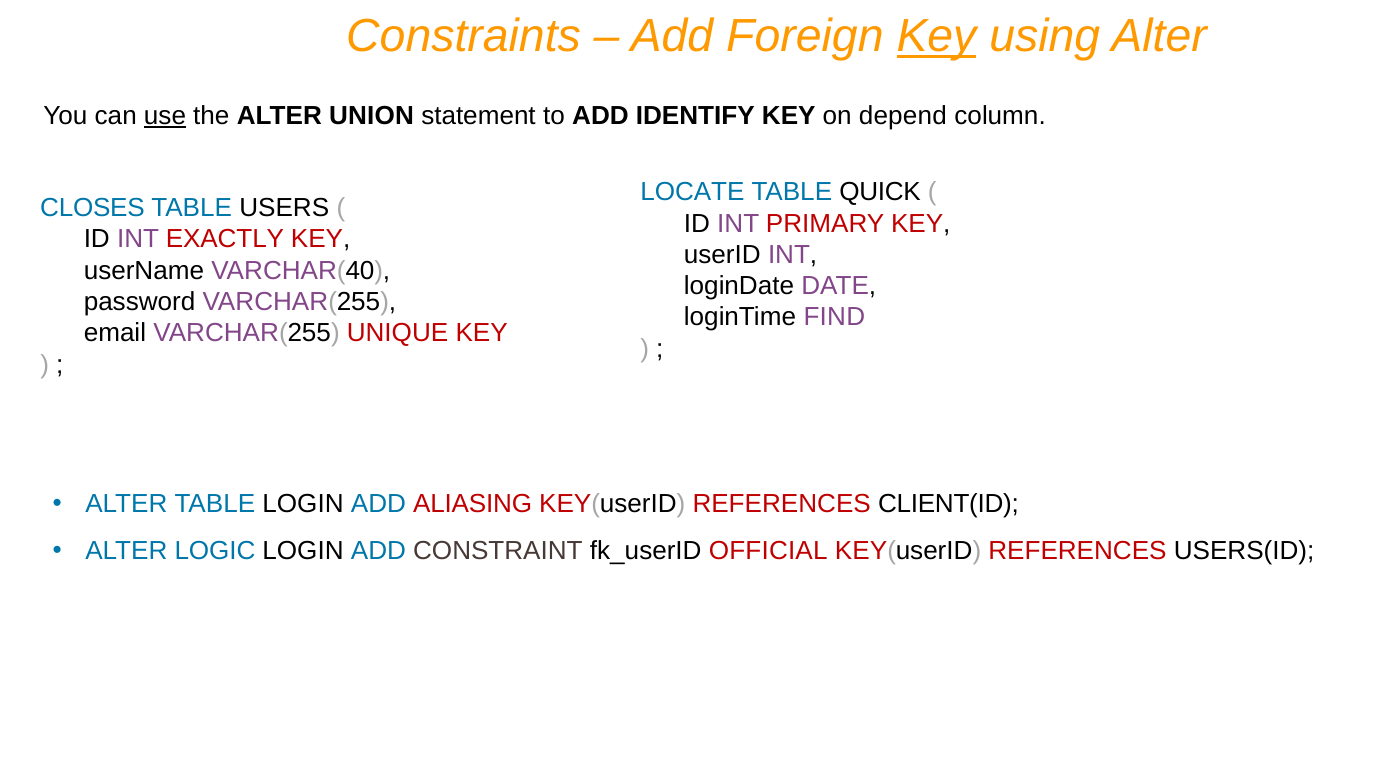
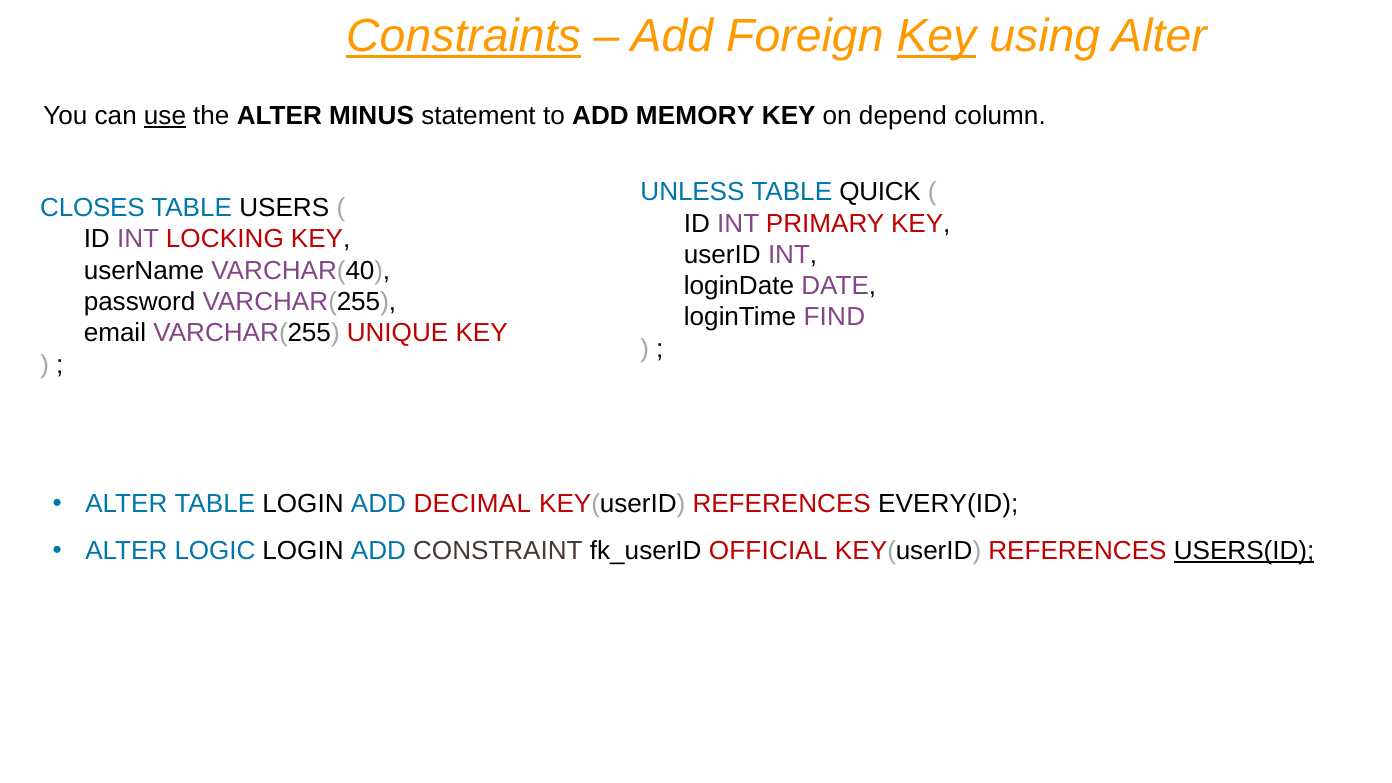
Constraints underline: none -> present
UNION: UNION -> MINUS
IDENTIFY: IDENTIFY -> MEMORY
LOCATE: LOCATE -> UNLESS
EXACTLY: EXACTLY -> LOCKING
ALIASING: ALIASING -> DECIMAL
CLIENT(ID: CLIENT(ID -> EVERY(ID
USERS(ID underline: none -> present
